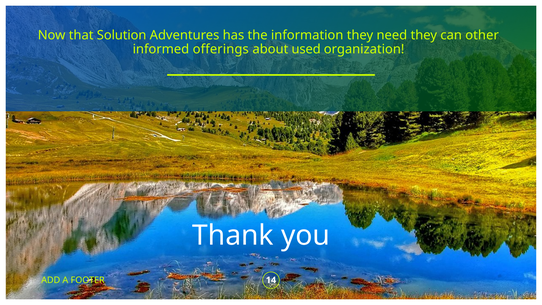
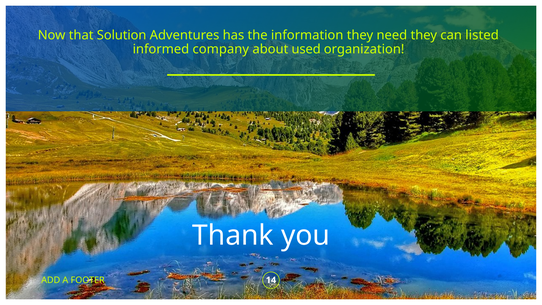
other: other -> listed
offerings: offerings -> company
